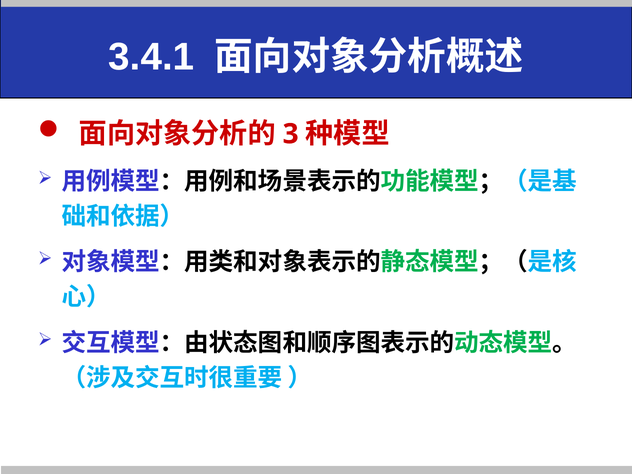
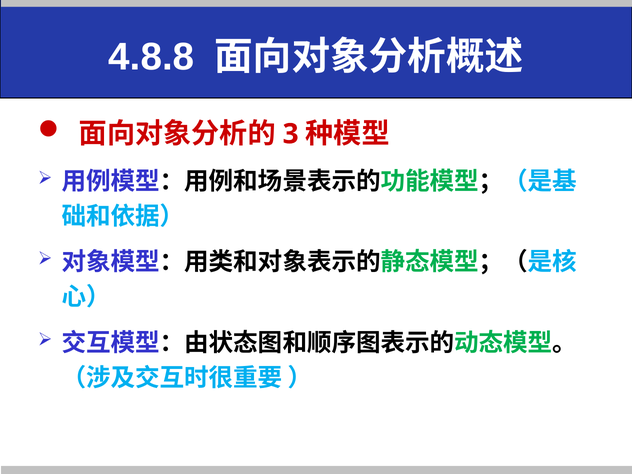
3.4.1: 3.4.1 -> 4.8.8
